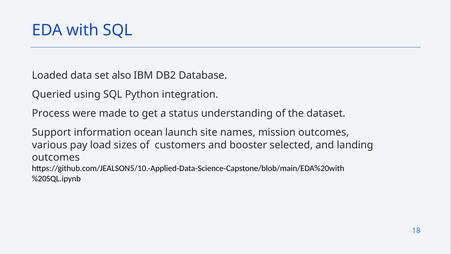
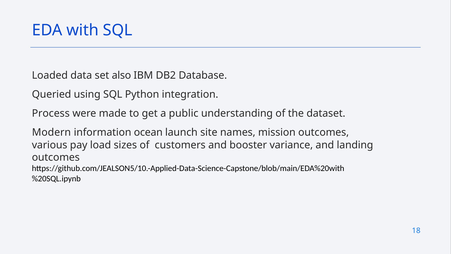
status: status -> public
Support: Support -> Modern
selected: selected -> variance
